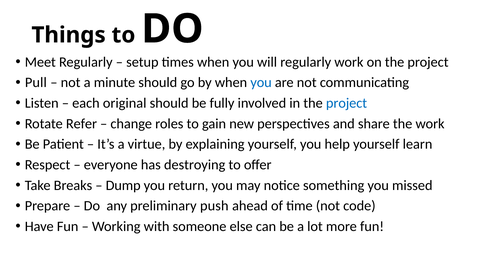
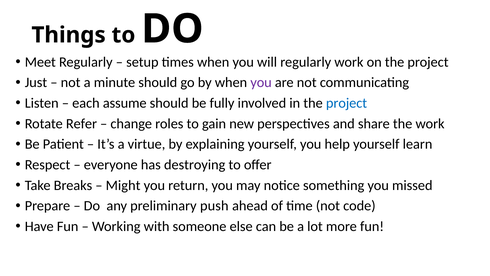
Pull: Pull -> Just
you at (261, 82) colour: blue -> purple
original: original -> assume
Dump: Dump -> Might
